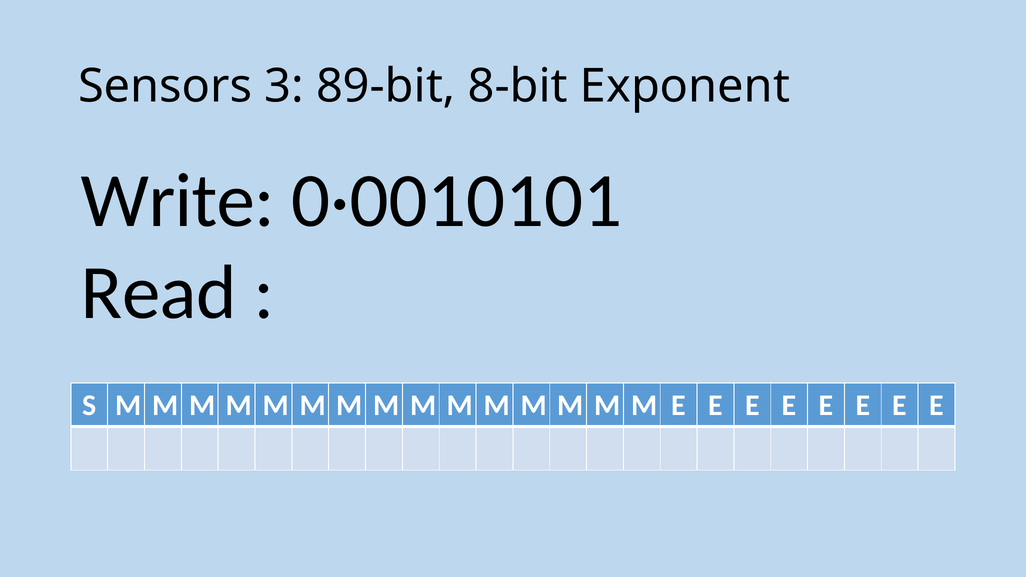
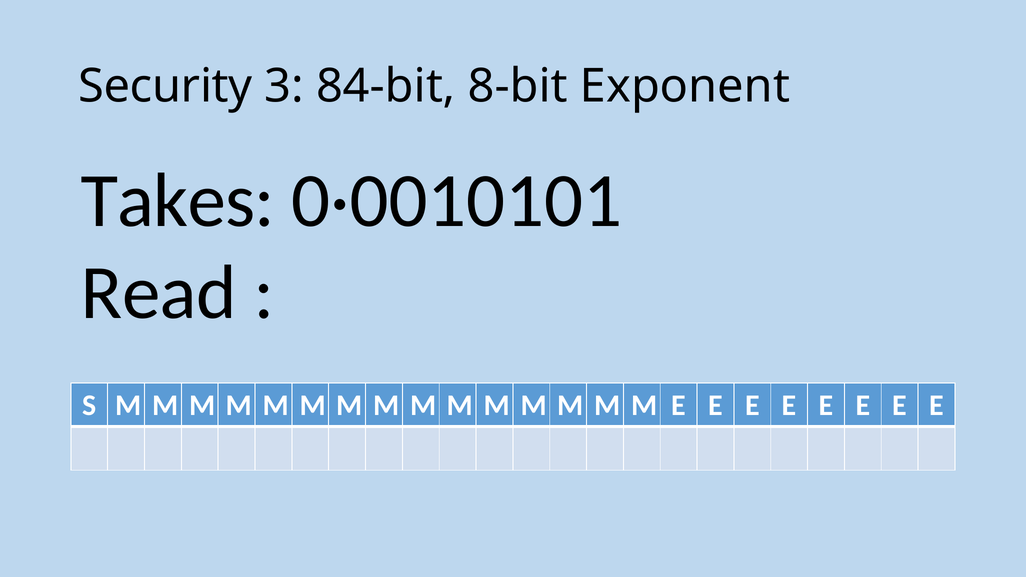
Sensors: Sensors -> Security
89-bit: 89-bit -> 84-bit
Write: Write -> Takes
